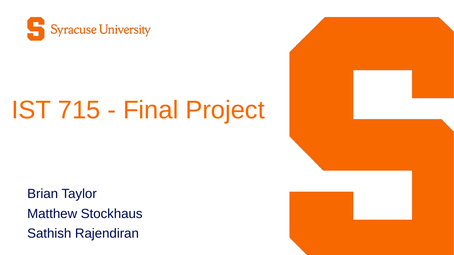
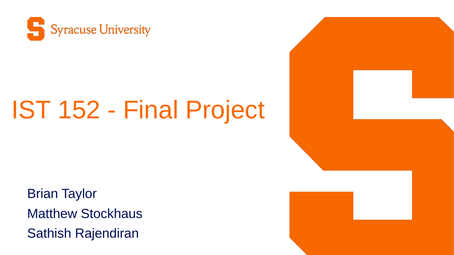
715: 715 -> 152
